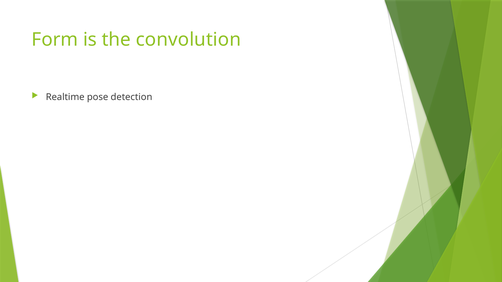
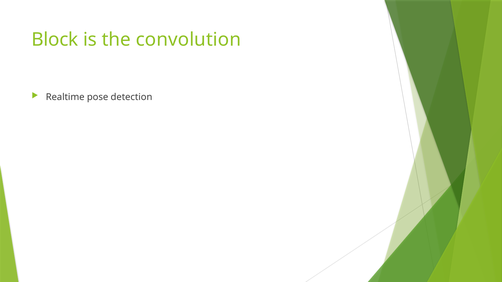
Form: Form -> Block
